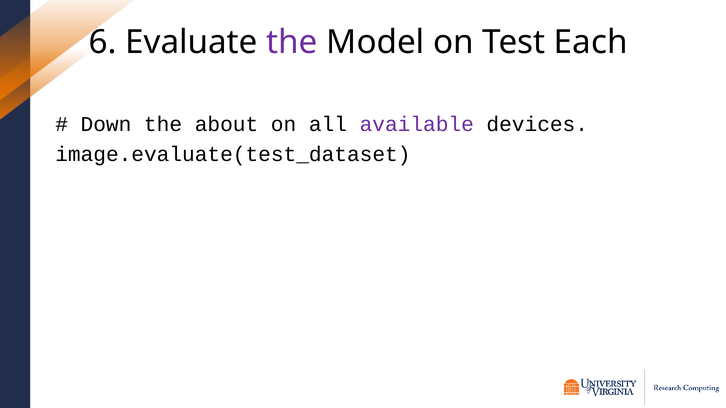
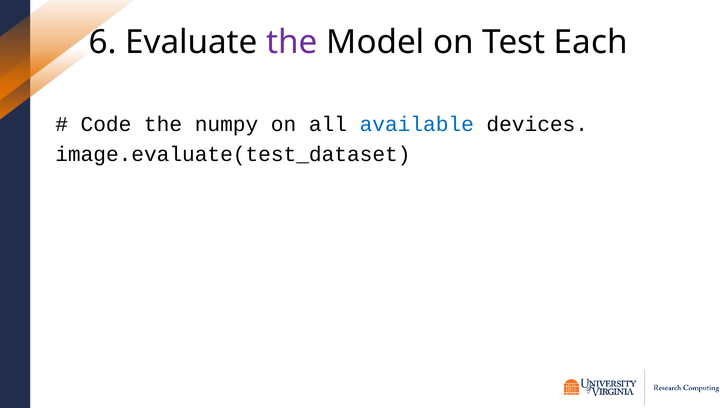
Down: Down -> Code
about: about -> numpy
available colour: purple -> blue
